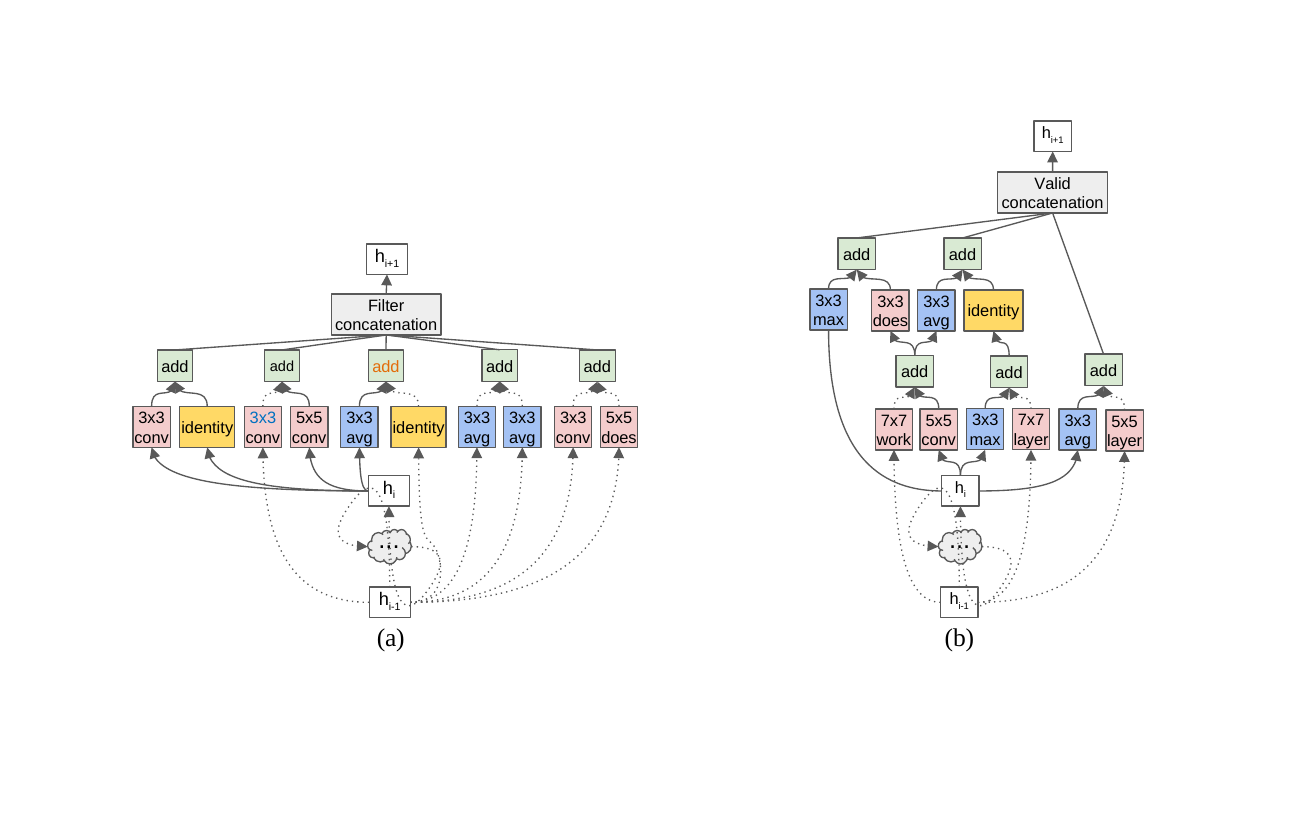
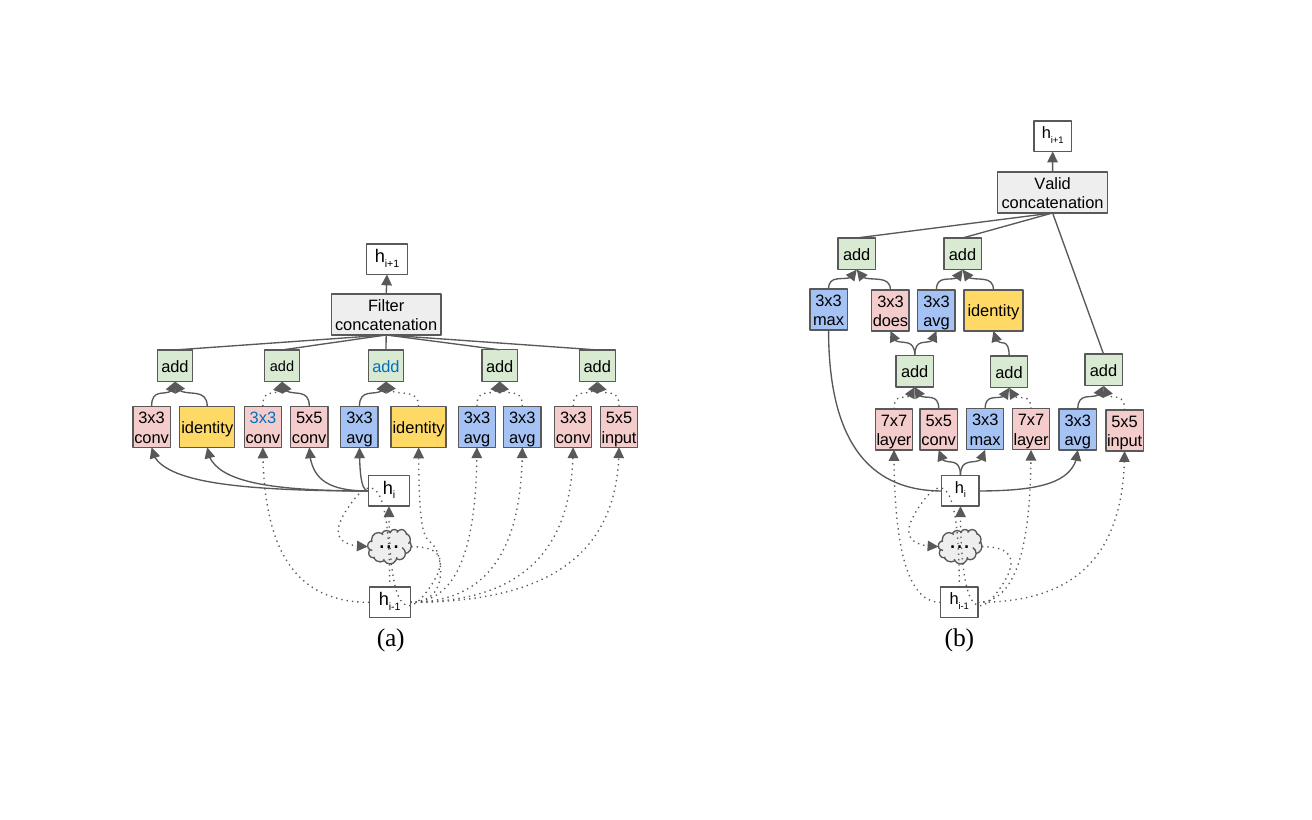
add at (386, 367) colour: orange -> blue
does at (619, 438): does -> input
work at (894, 440): work -> layer
layer at (1125, 442): layer -> input
